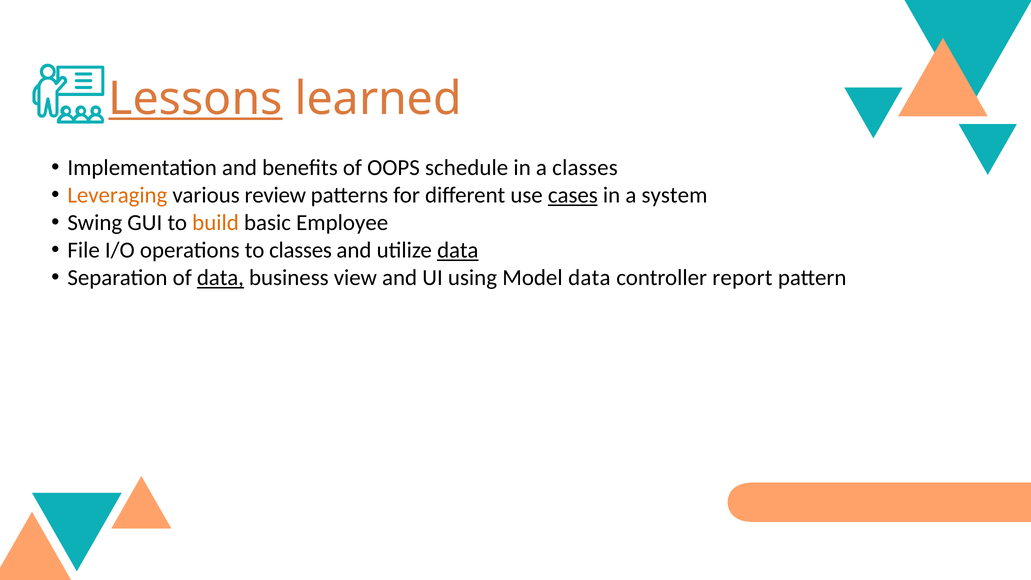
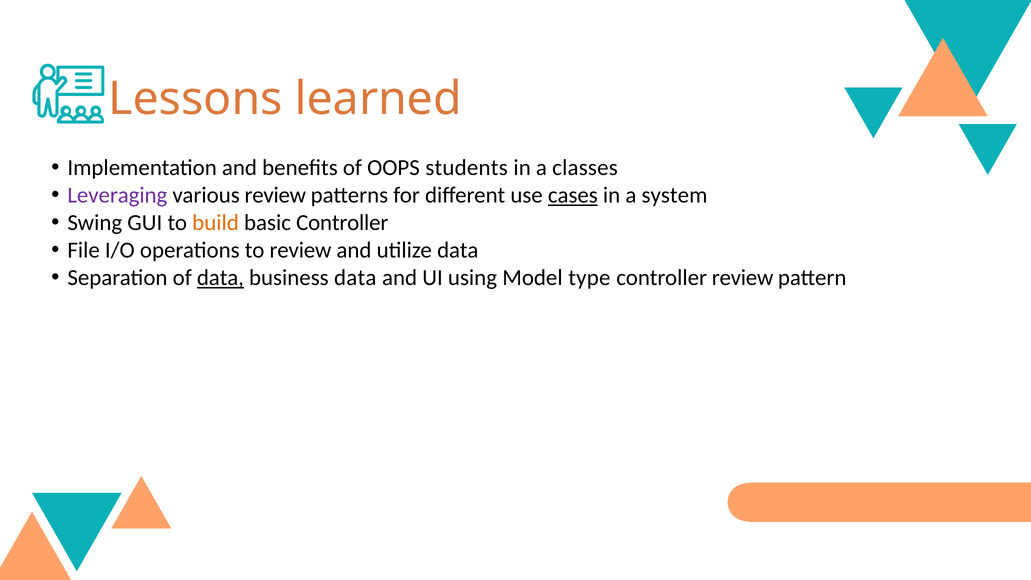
Lessons underline: present -> none
schedule: schedule -> students
Leveraging colour: orange -> purple
basic Employee: Employee -> Controller
to classes: classes -> review
data at (458, 250) underline: present -> none
business view: view -> data
Model data: data -> type
controller report: report -> review
